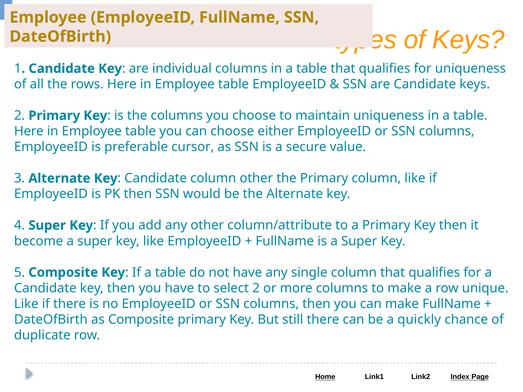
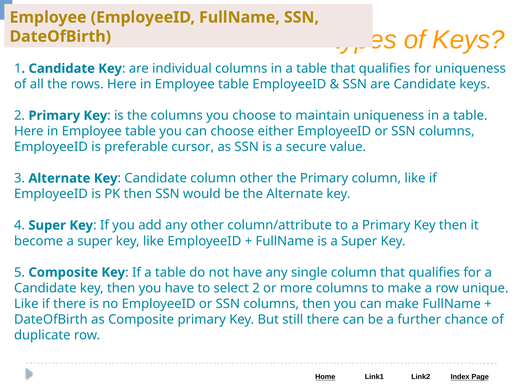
quickly: quickly -> further
